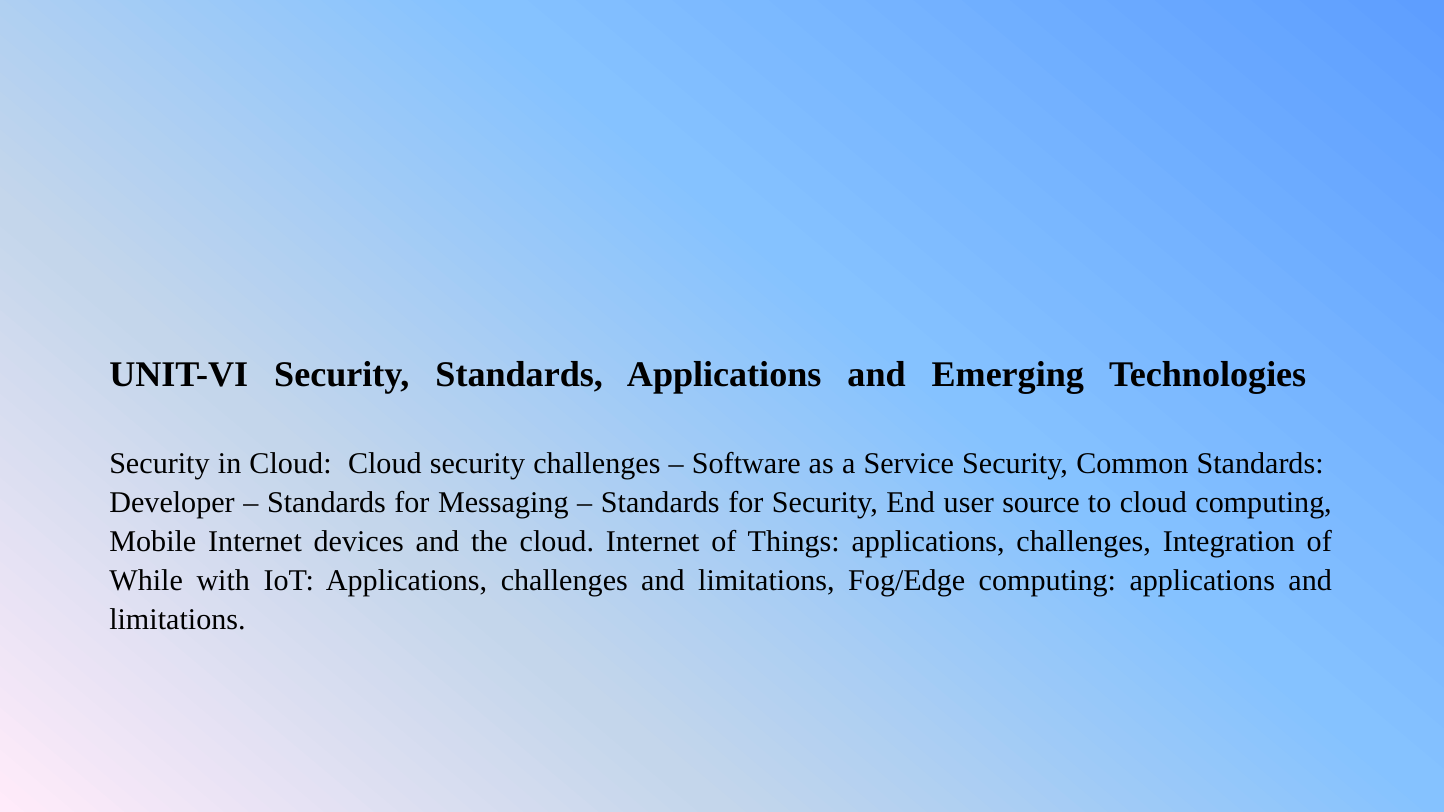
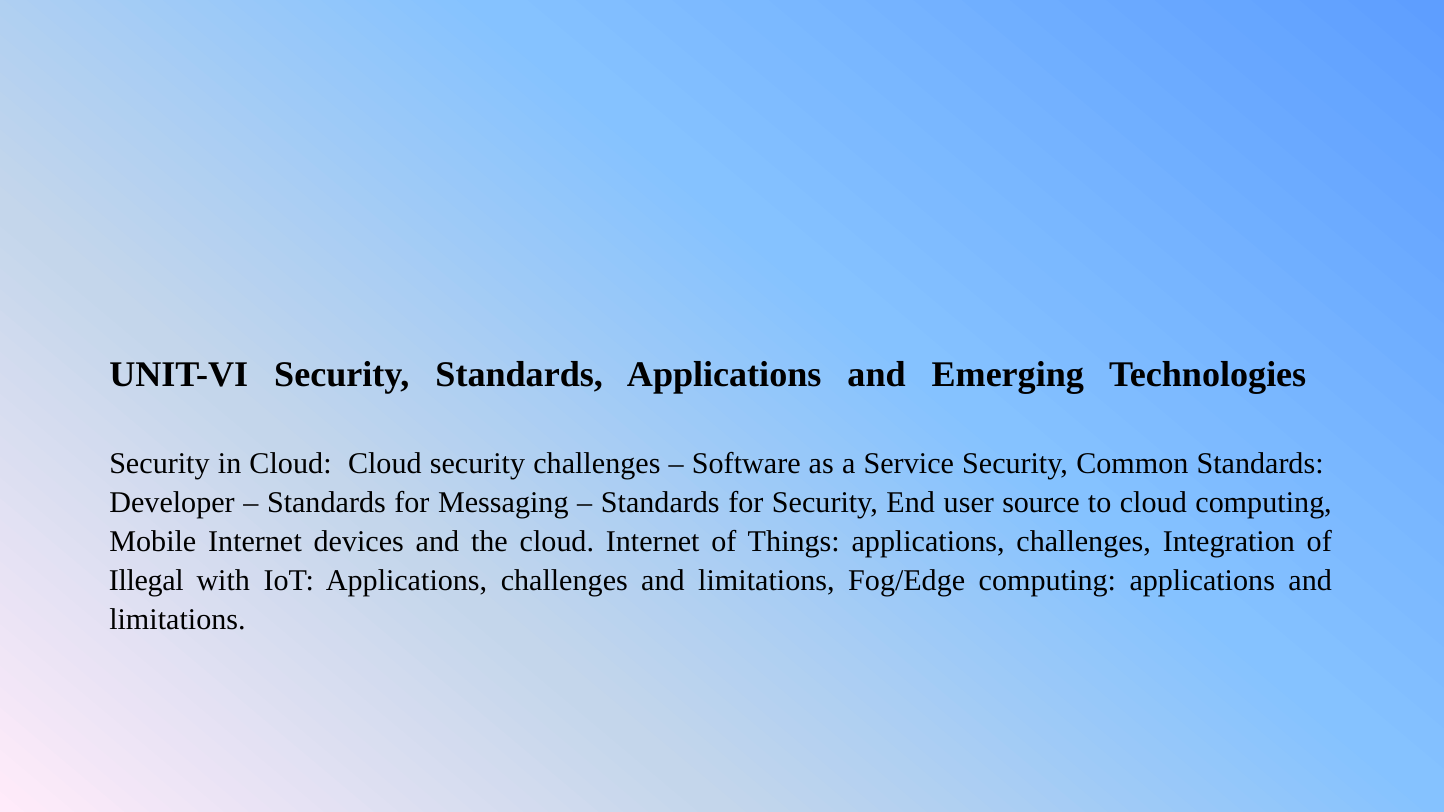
While: While -> Illegal
